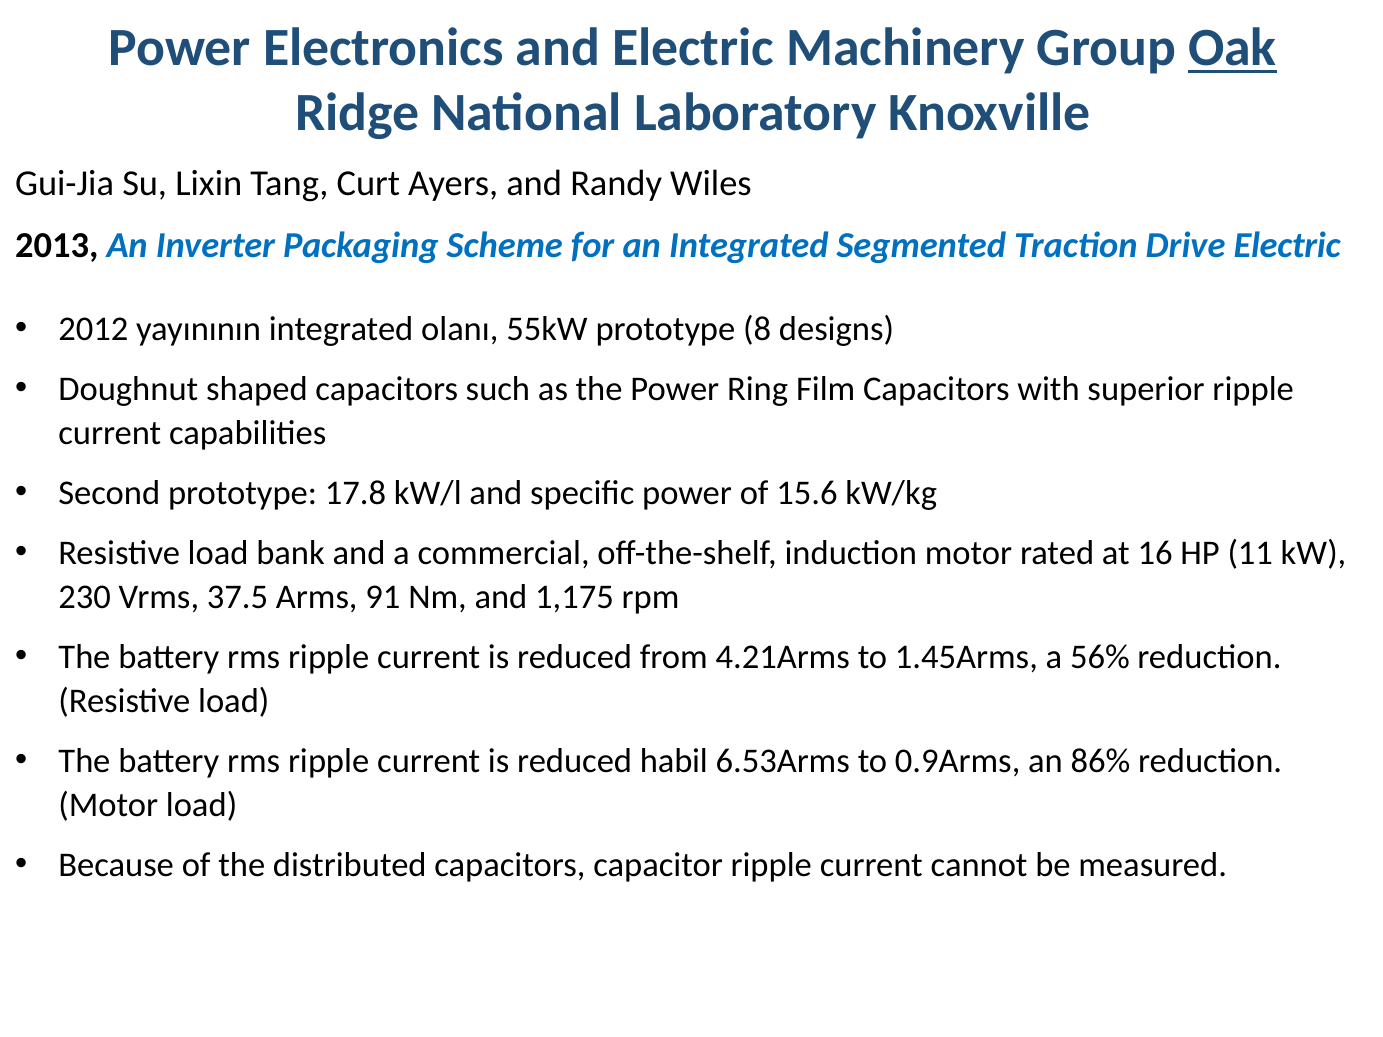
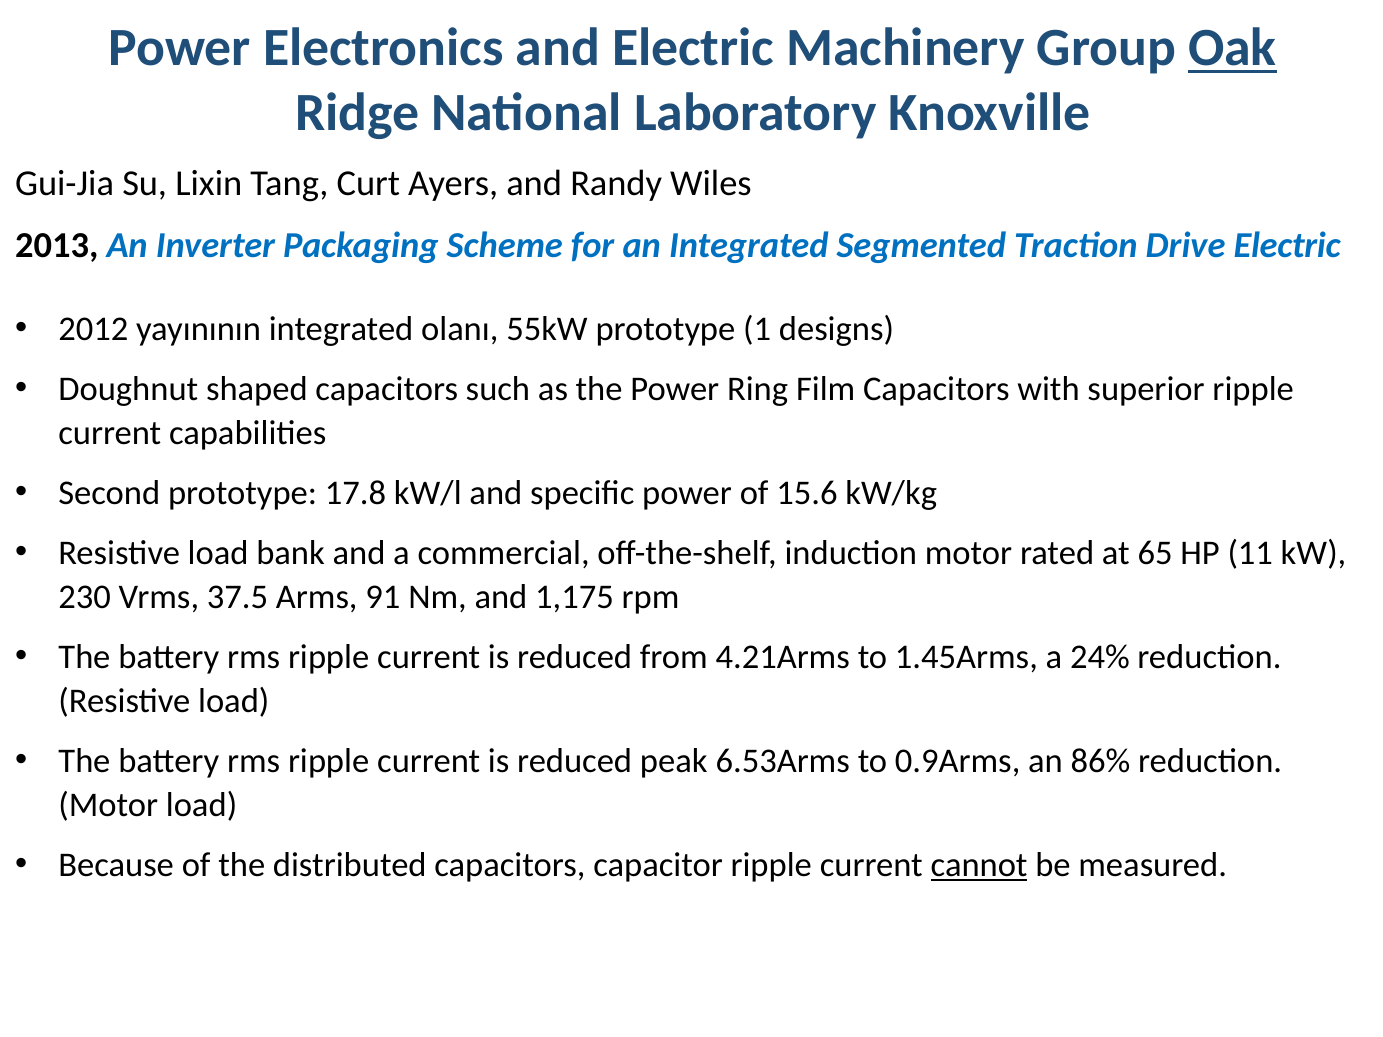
8: 8 -> 1
16: 16 -> 65
56%: 56% -> 24%
habil: habil -> peak
cannot underline: none -> present
